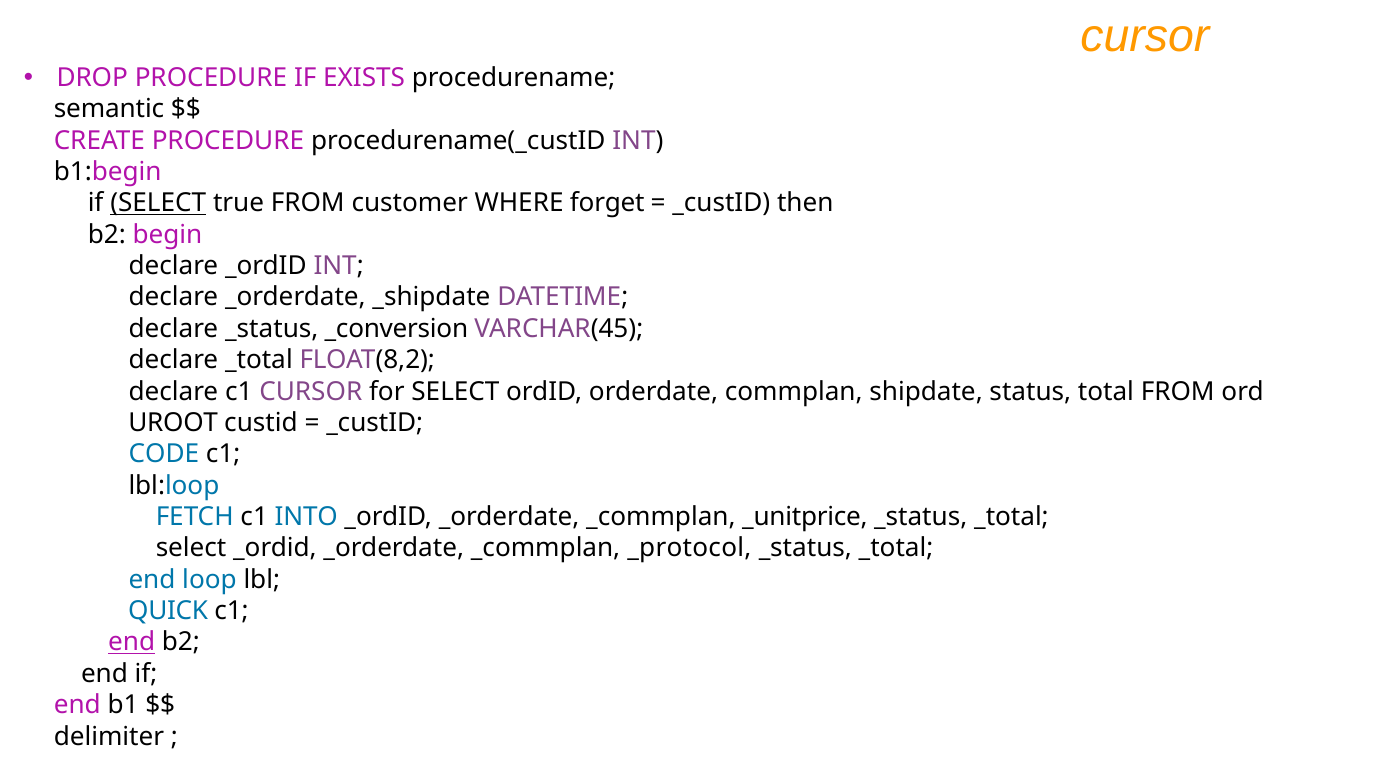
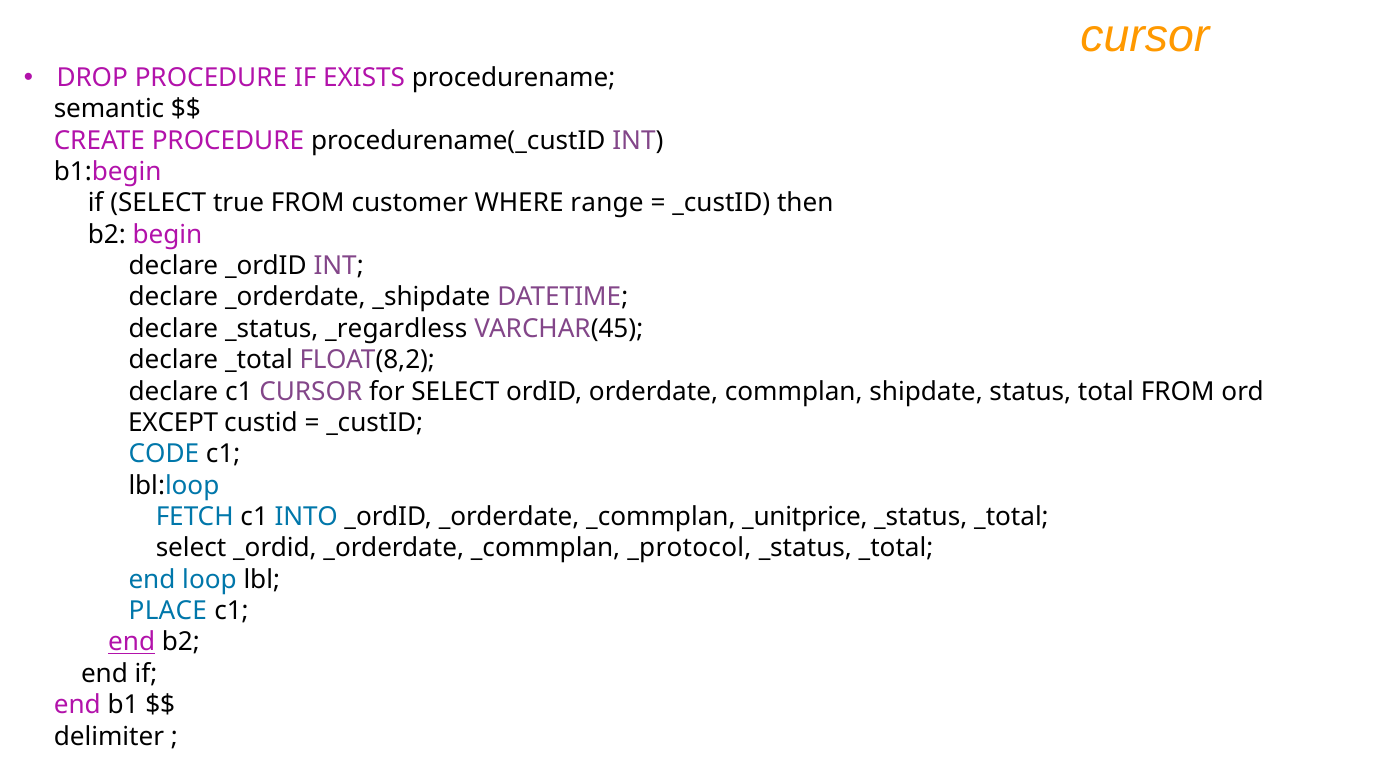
SELECT at (158, 203) underline: present -> none
forget: forget -> range
_conversion: _conversion -> _regardless
UROOT: UROOT -> EXCEPT
QUICK: QUICK -> PLACE
